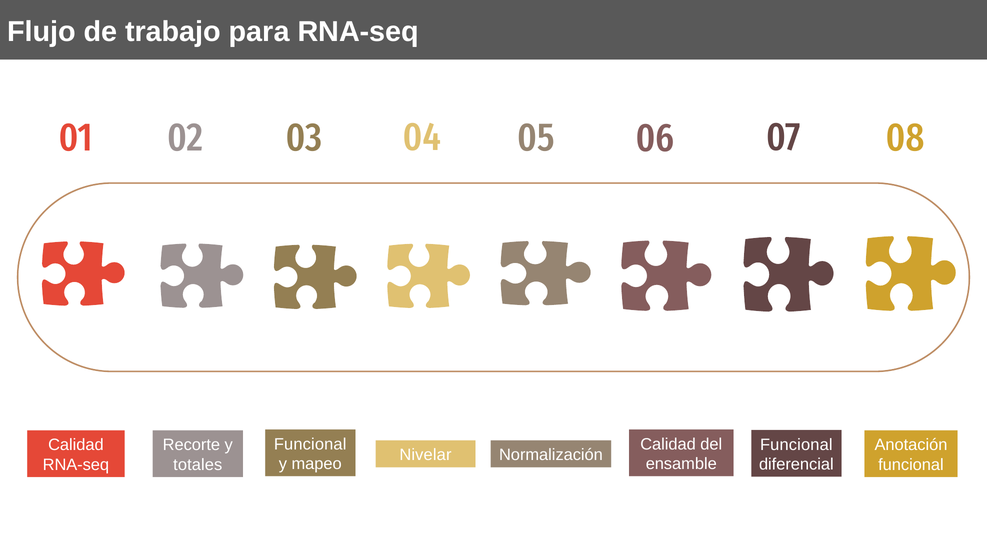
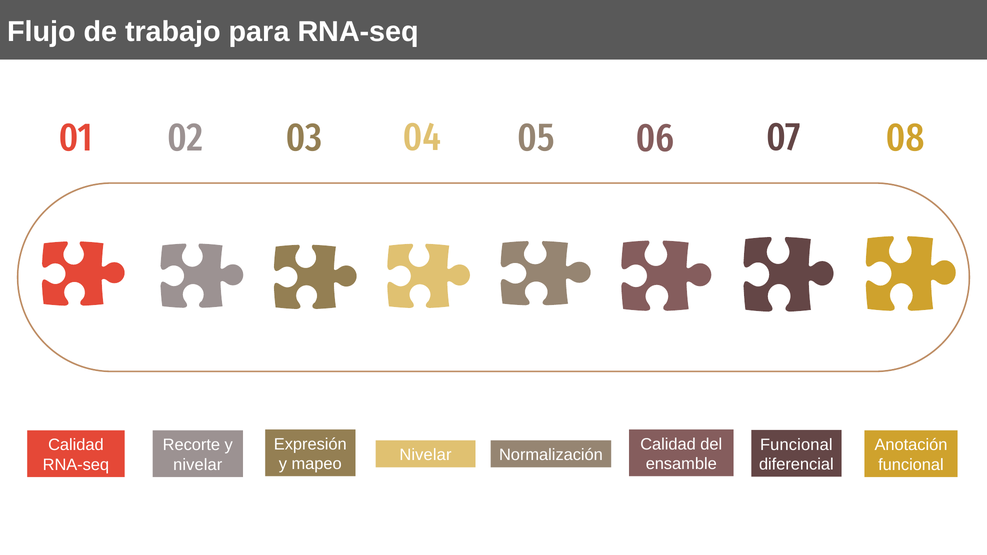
Funcional at (310, 444): Funcional -> Expresión
totales at (198, 465): totales -> nivelar
